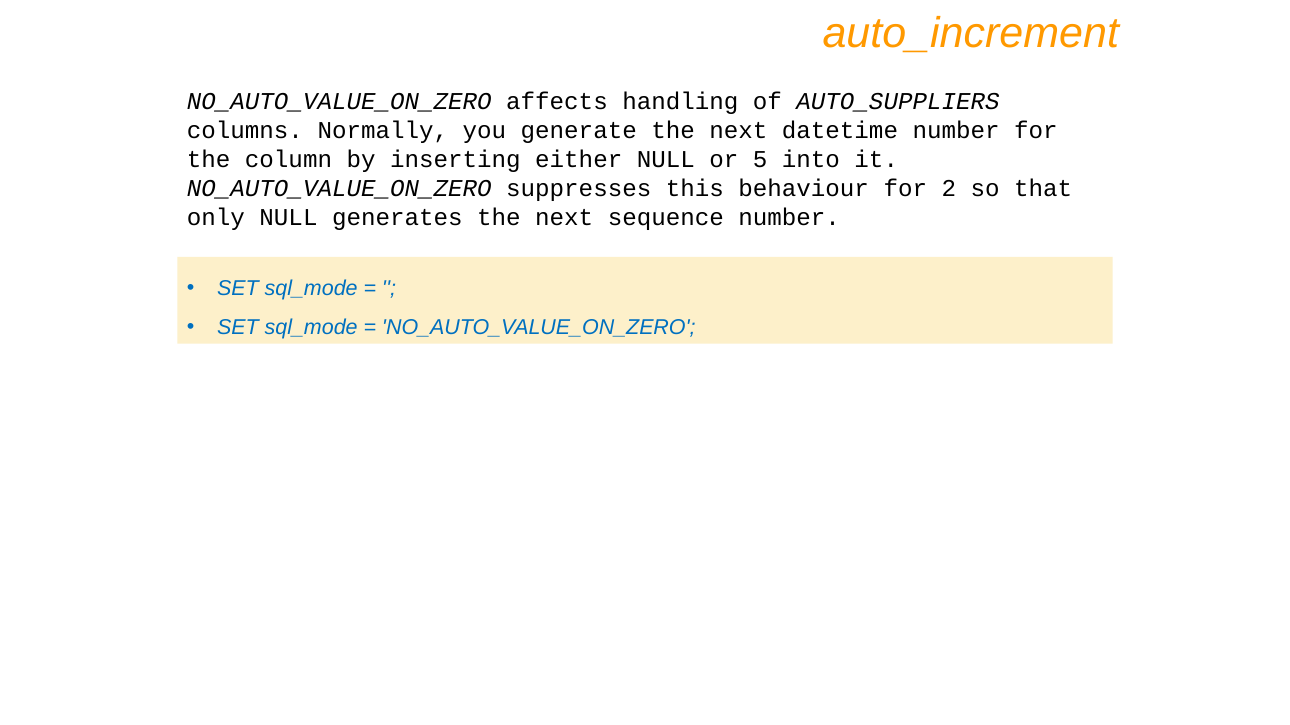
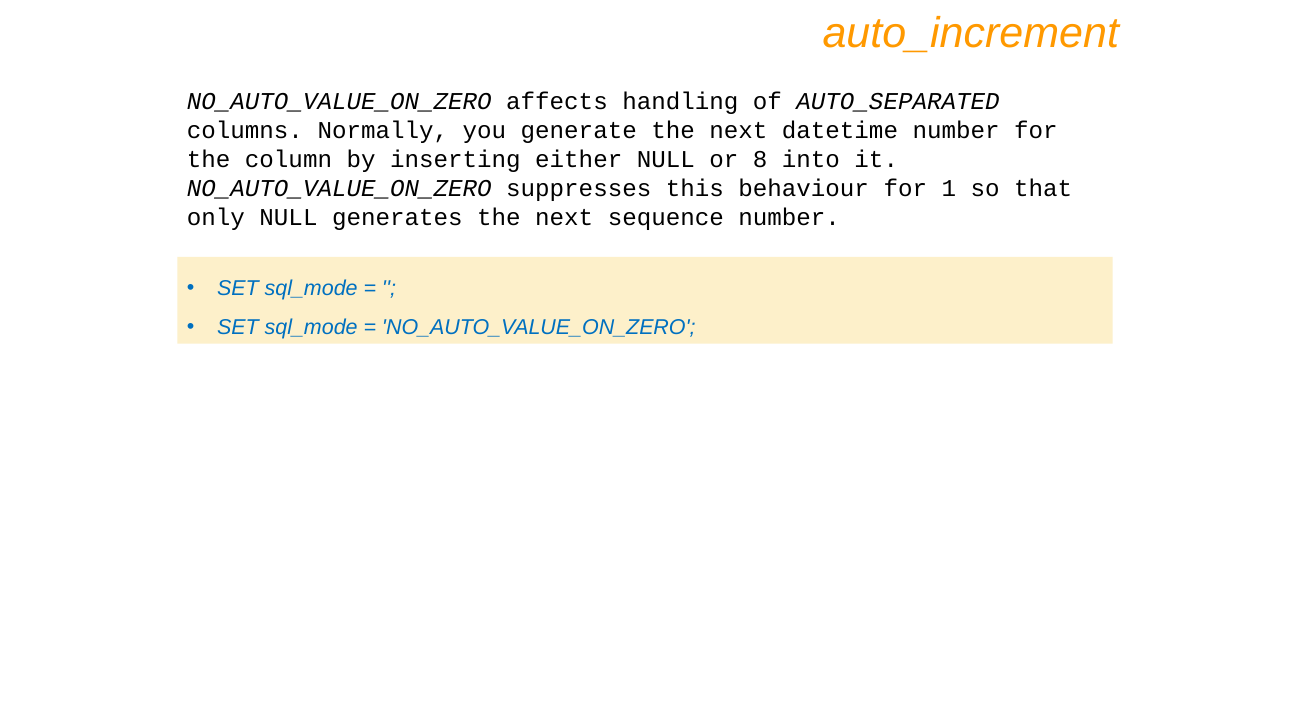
AUTO_SUPPLIERS: AUTO_SUPPLIERS -> AUTO_SEPARATED
5: 5 -> 8
2: 2 -> 1
